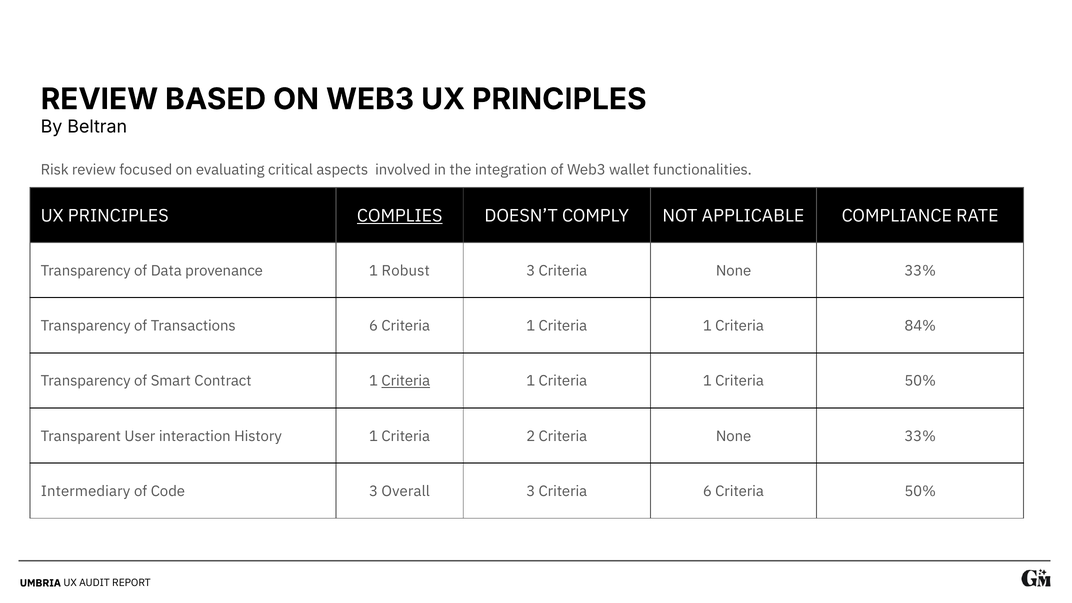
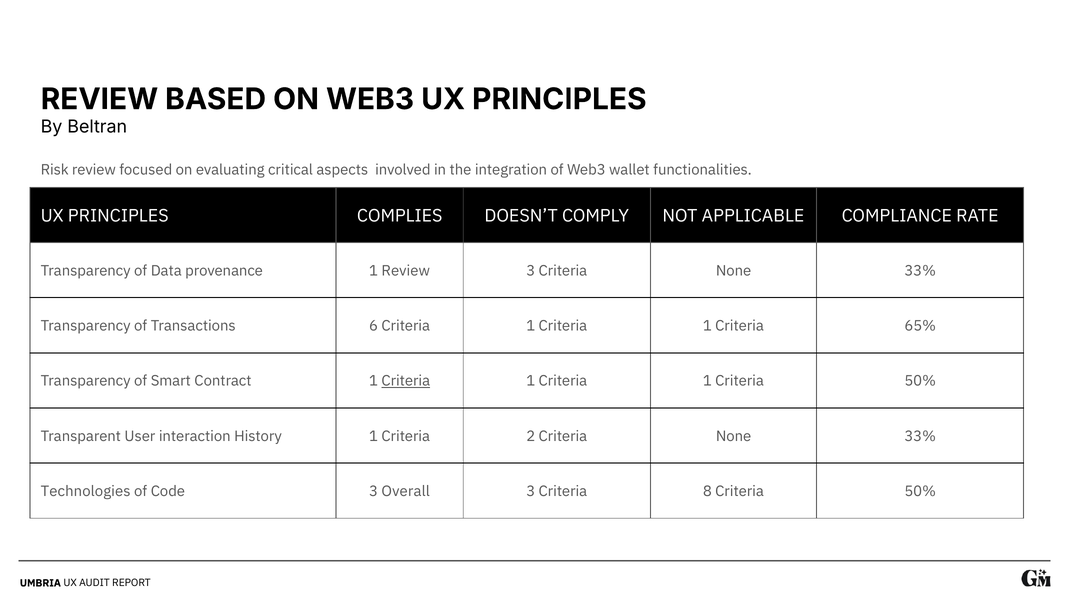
COMPLIES underline: present -> none
1 Robust: Robust -> Review
84%: 84% -> 65%
Intermediary: Intermediary -> Technologies
Criteria 6: 6 -> 8
